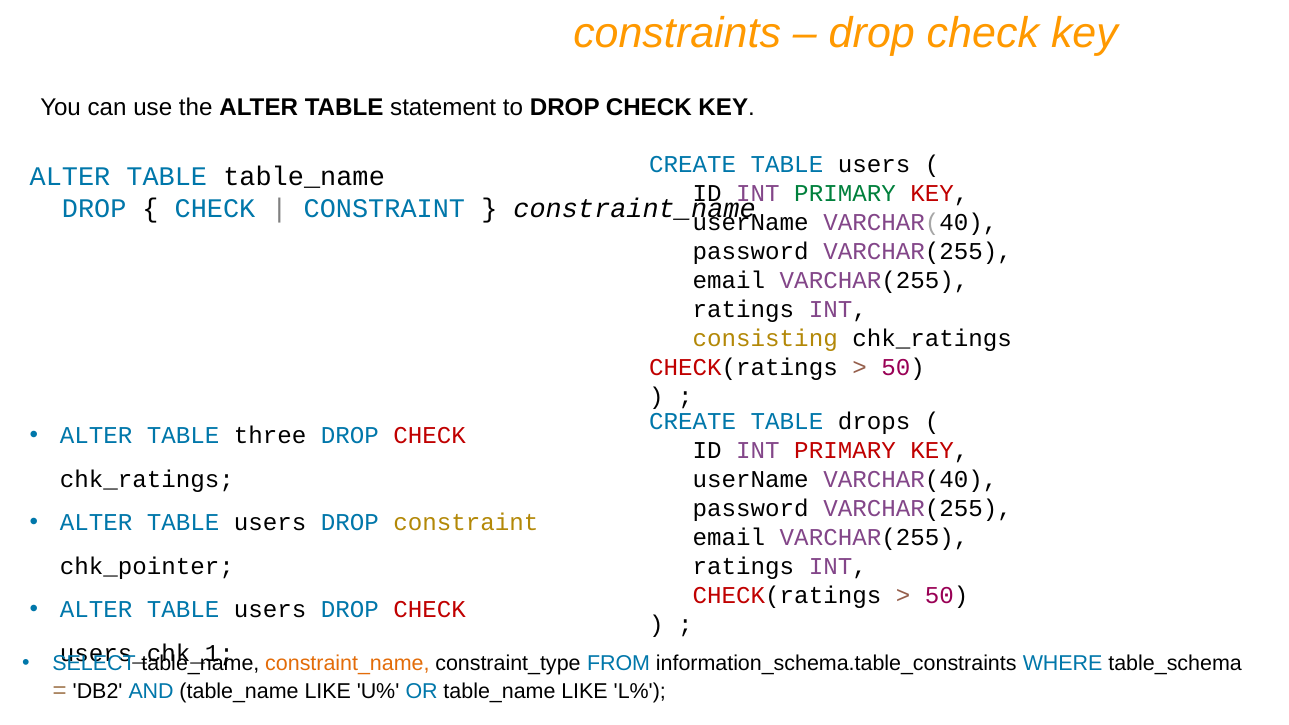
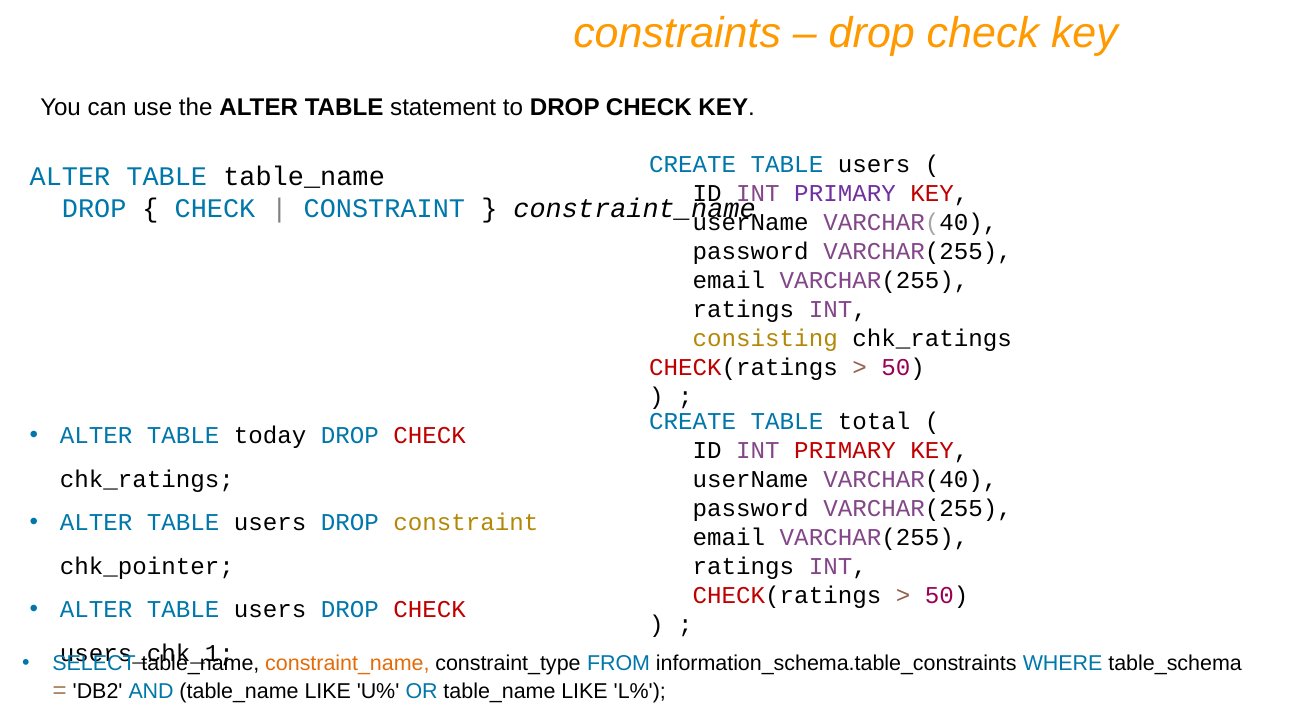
PRIMARY at (845, 194) colour: green -> purple
drops: drops -> total
three: three -> today
